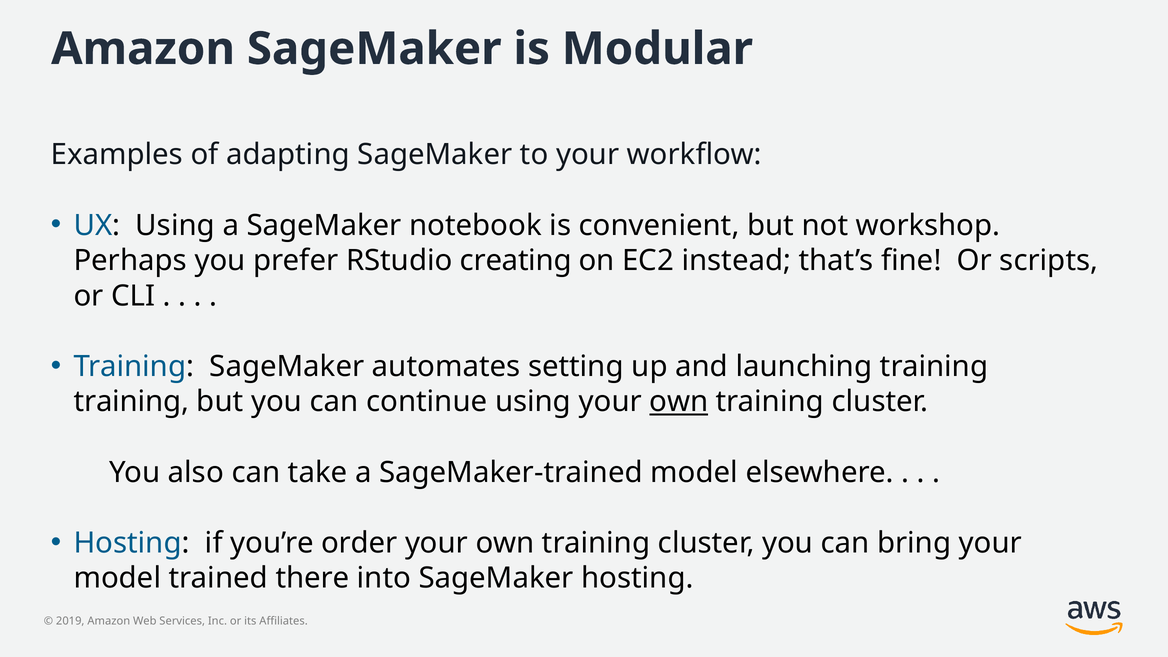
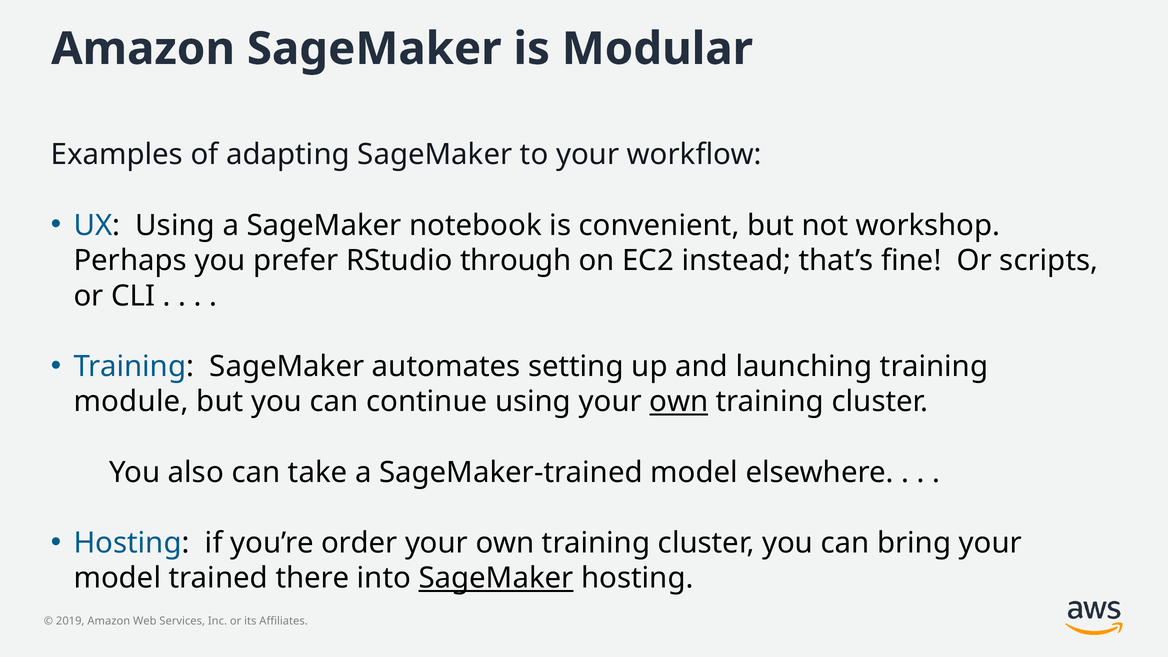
creating: creating -> through
training at (131, 402): training -> module
SageMaker at (496, 578) underline: none -> present
